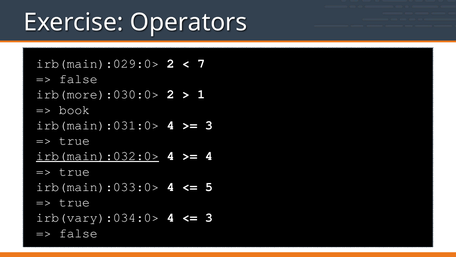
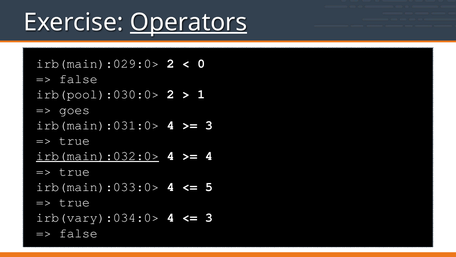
Operators underline: none -> present
7: 7 -> 0
irb(more):030:0>: irb(more):030:0> -> irb(pool):030:0>
book: book -> goes
